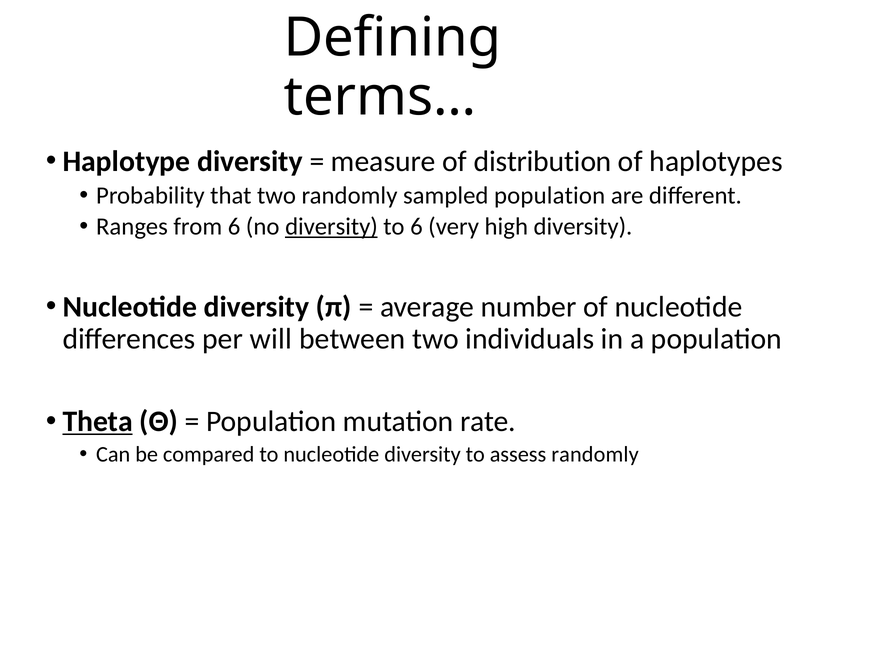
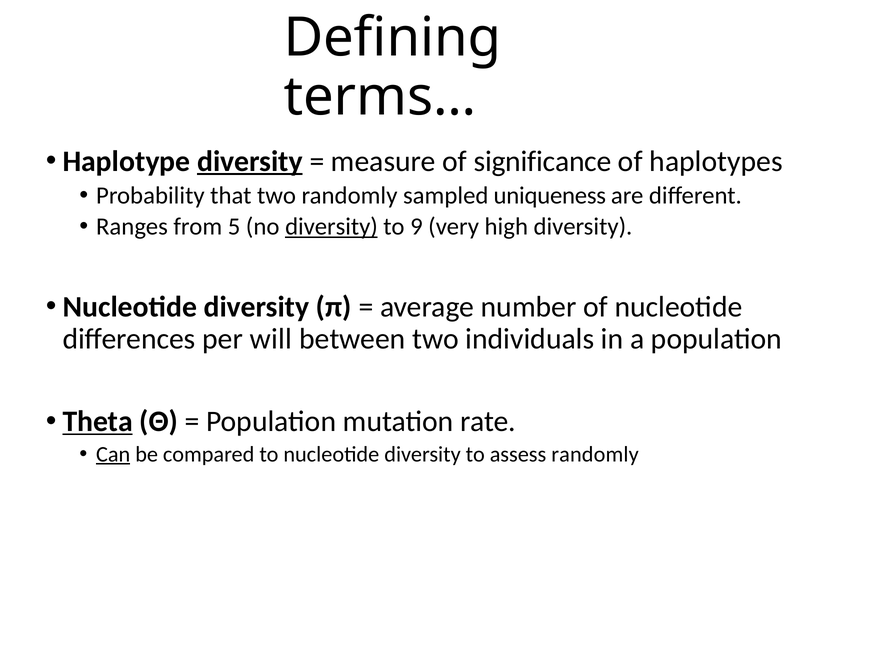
diversity at (250, 161) underline: none -> present
distribution: distribution -> significance
sampled population: population -> uniqueness
from 6: 6 -> 5
to 6: 6 -> 9
Can underline: none -> present
